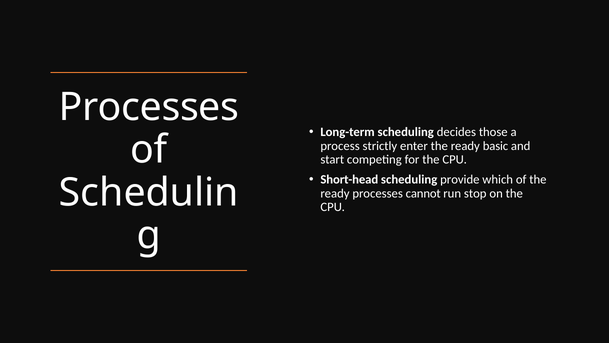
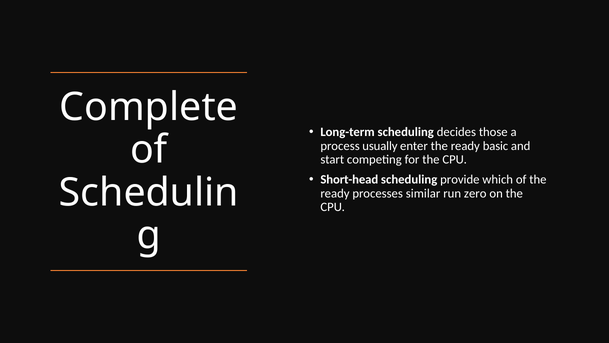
Processes at (149, 107): Processes -> Complete
strictly: strictly -> usually
cannot: cannot -> similar
stop: stop -> zero
